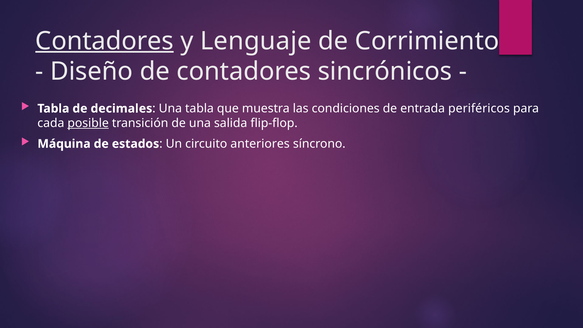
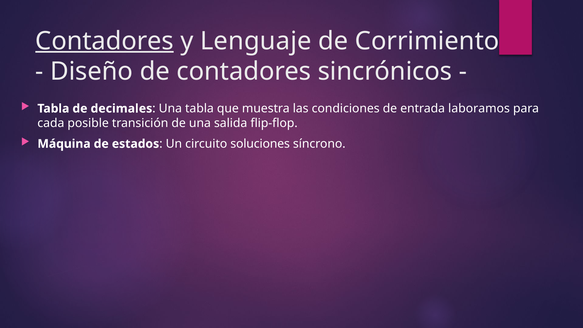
periféricos: periféricos -> laboramos
posible underline: present -> none
anteriores: anteriores -> soluciones
